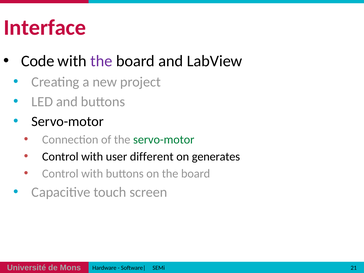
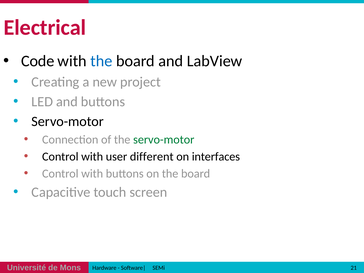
Interface: Interface -> Electrical
the at (101, 61) colour: purple -> blue
generates: generates -> interfaces
